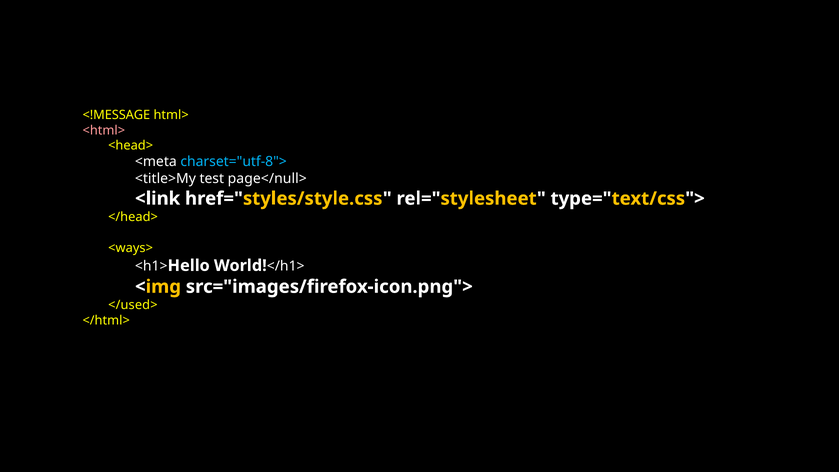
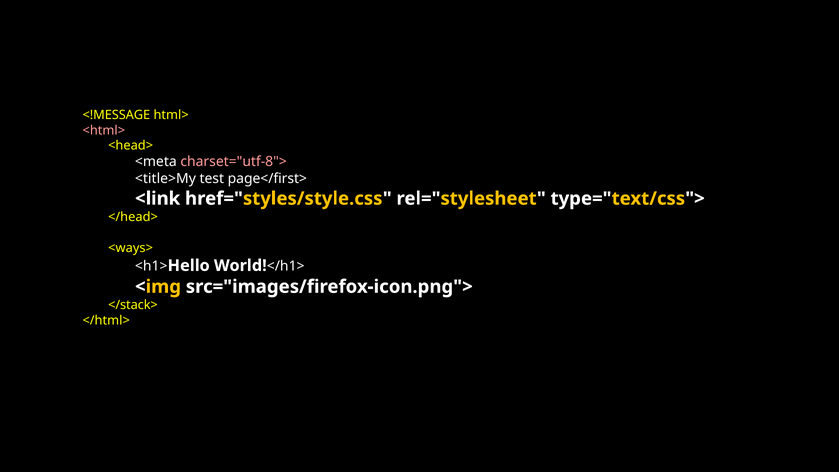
charset="utf-8"> colour: light blue -> pink
page</null>: page</null> -> page</first>
</used>: </used> -> </stack>
